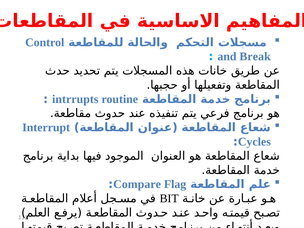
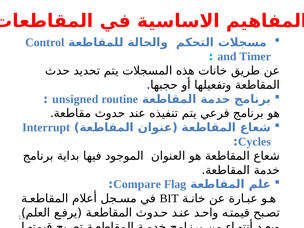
Break: Break -> Timer
intrrupts: intrrupts -> unsigned
